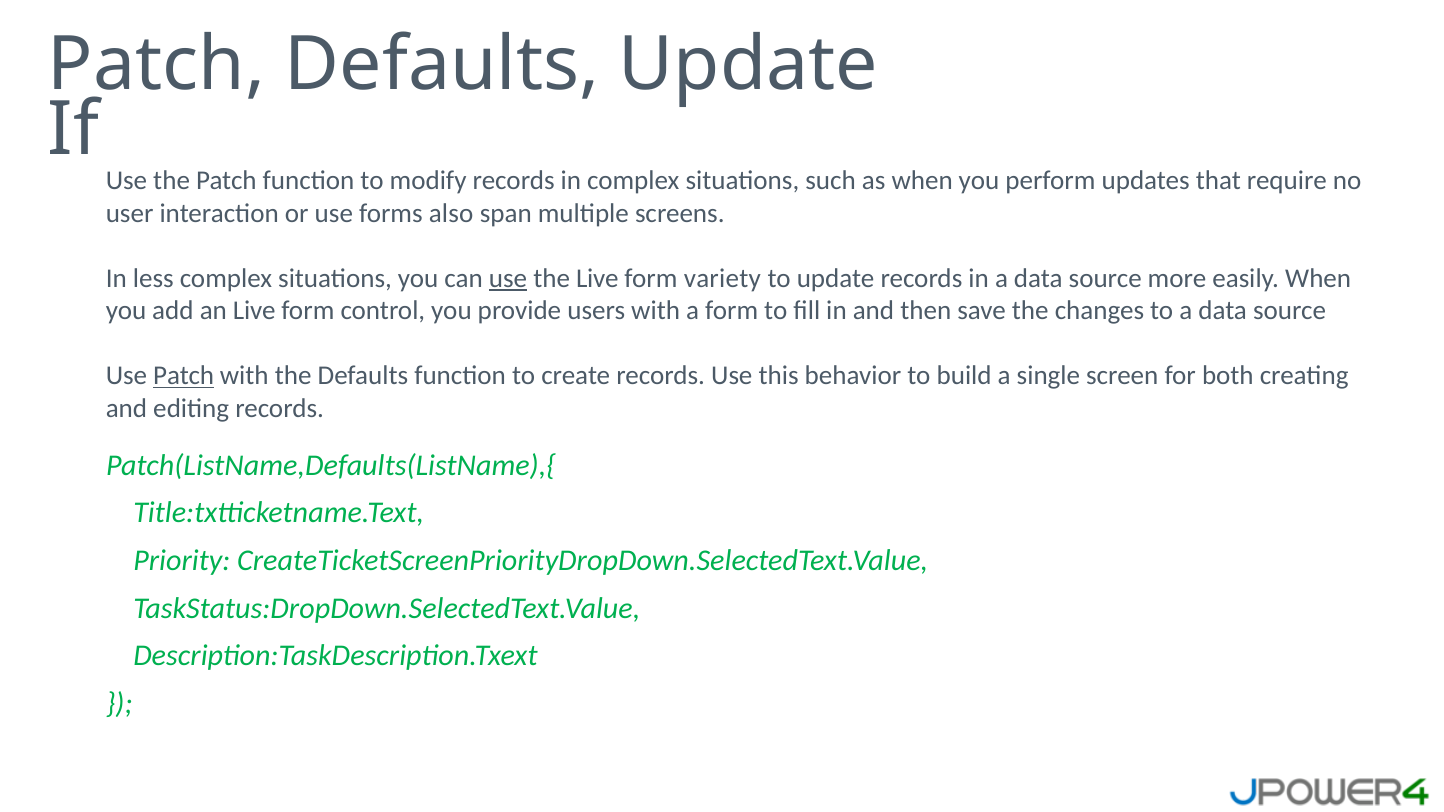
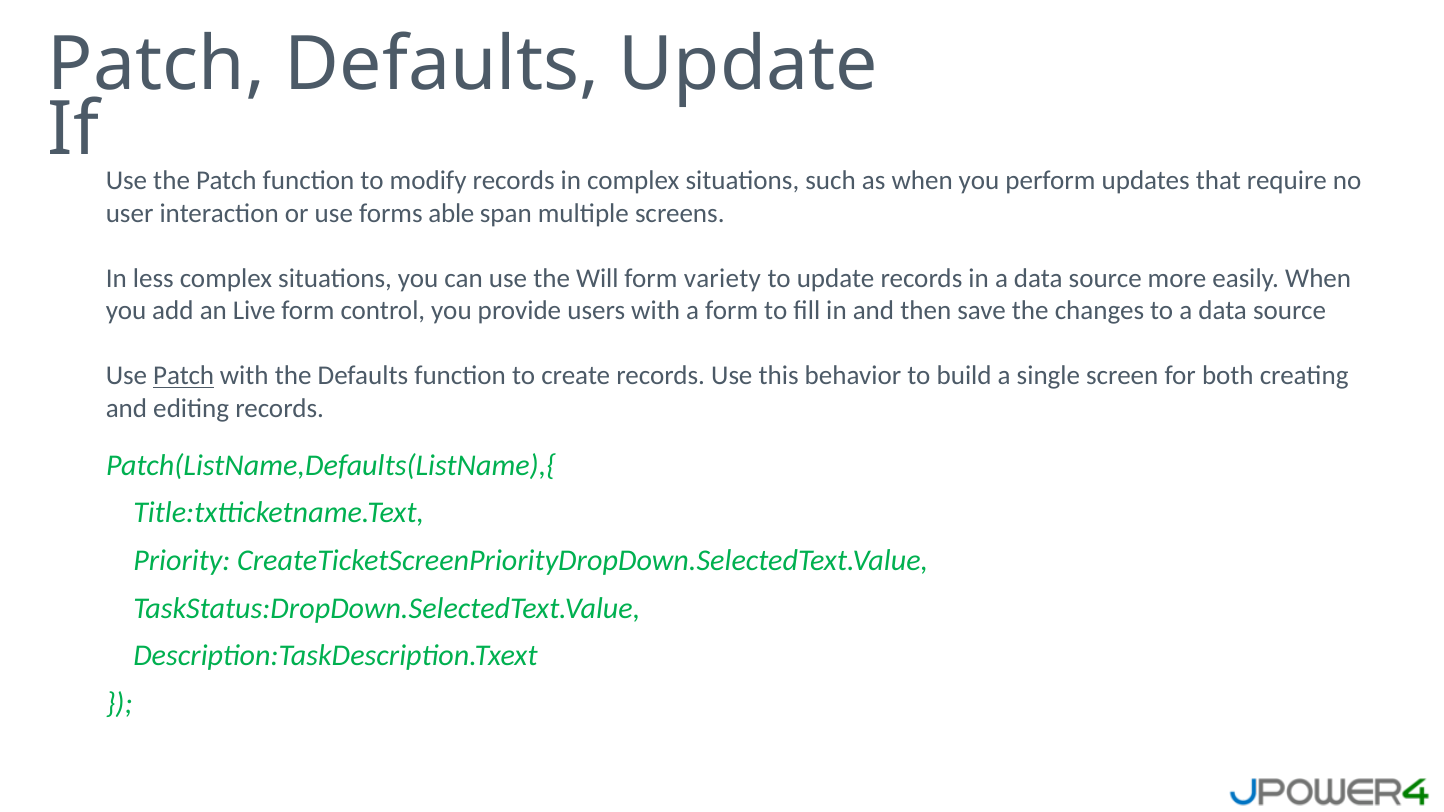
also: also -> able
use at (508, 279) underline: present -> none
the Live: Live -> Will
